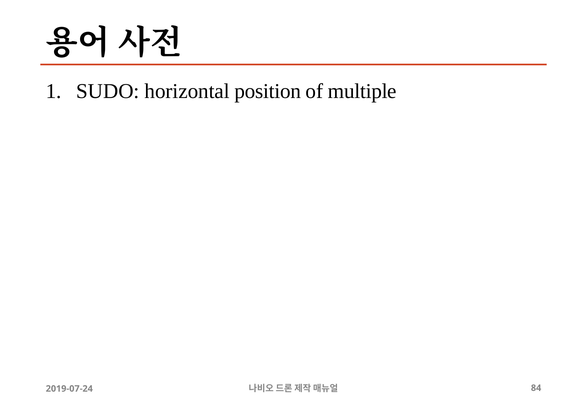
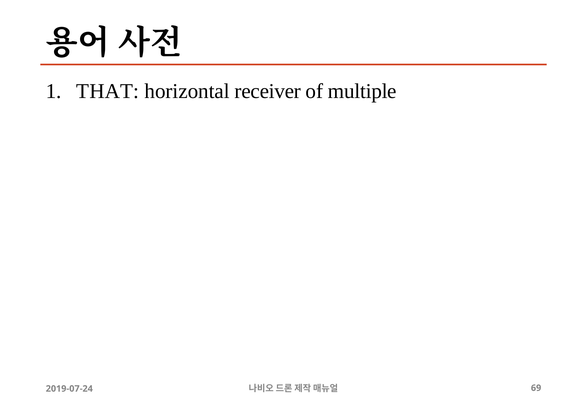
SUDO: SUDO -> THAT
position: position -> receiver
84: 84 -> 69
